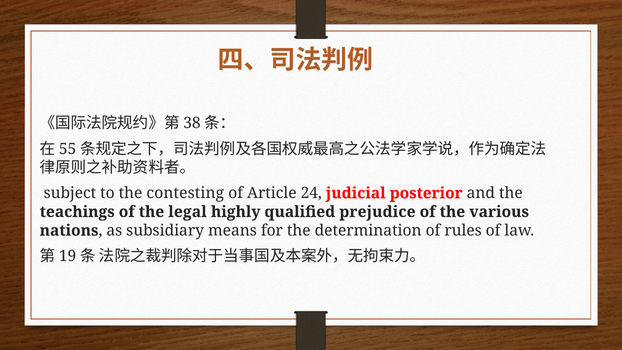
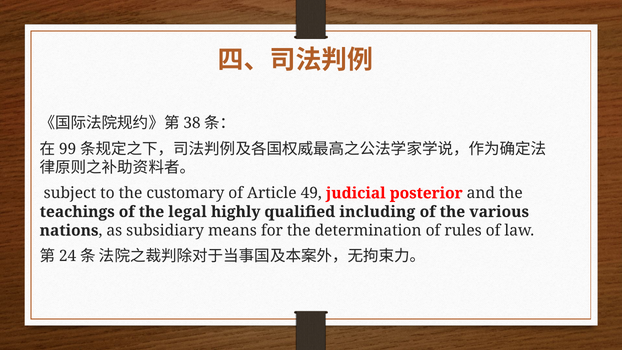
55: 55 -> 99
contesting: contesting -> customary
24: 24 -> 49
prejudice: prejudice -> including
19: 19 -> 24
